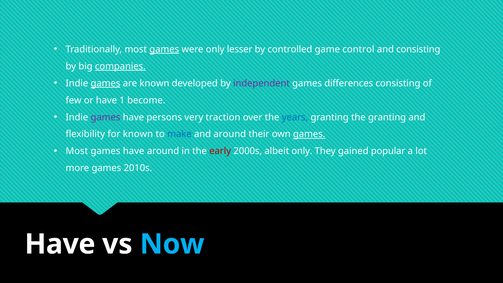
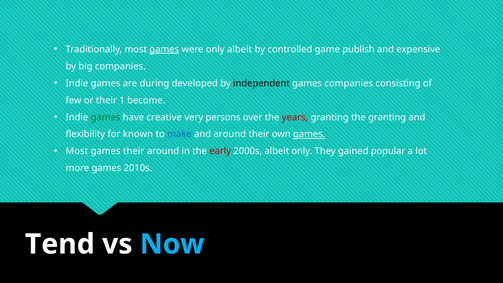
only lesser: lesser -> albeit
control: control -> publish
and consisting: consisting -> expensive
companies at (120, 66) underline: present -> none
games at (106, 83) underline: present -> none
are known: known -> during
independent colour: purple -> black
games differences: differences -> companies
or have: have -> their
games at (106, 117) colour: purple -> green
persons: persons -> creative
traction: traction -> persons
years colour: blue -> red
have at (134, 151): have -> their
Have at (60, 244): Have -> Tend
